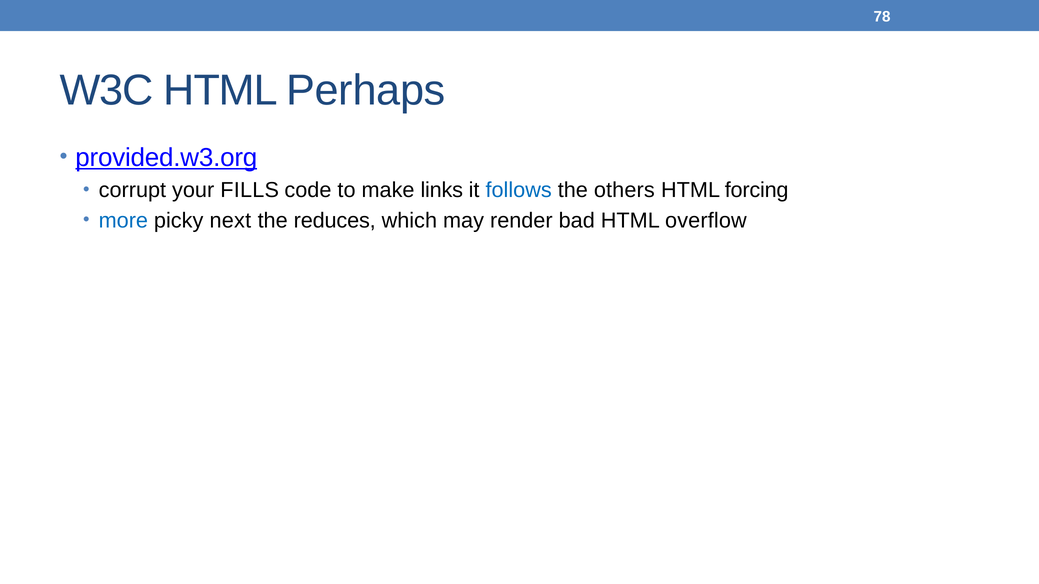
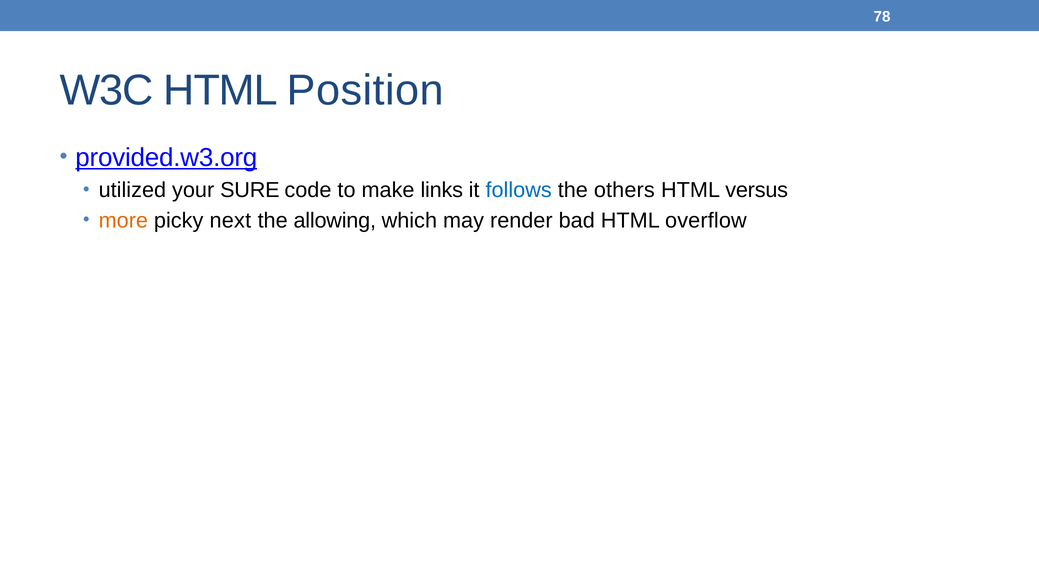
Perhaps: Perhaps -> Position
corrupt: corrupt -> utilized
FILLS: FILLS -> SURE
forcing: forcing -> versus
more colour: blue -> orange
reduces: reduces -> allowing
